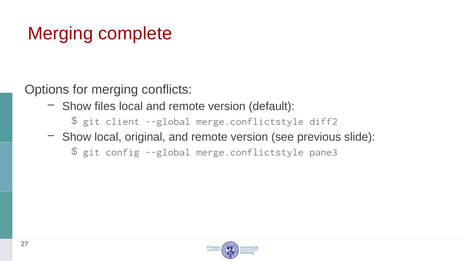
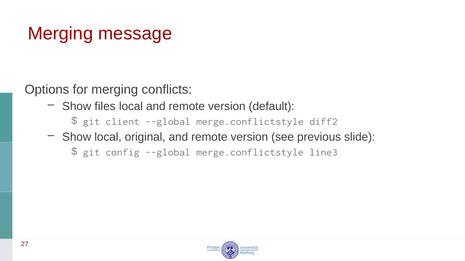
complete: complete -> message
pane3: pane3 -> line3
